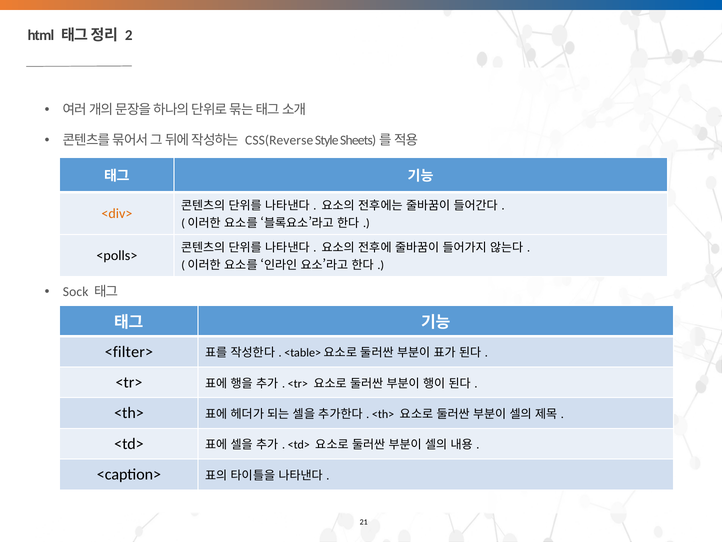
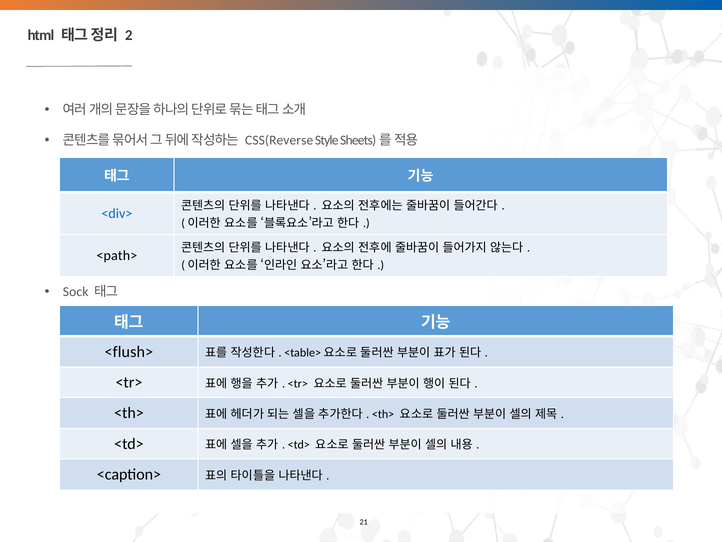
<div> colour: orange -> blue
<polls>: <polls> -> <path>
<filter>: <filter> -> <flush>
